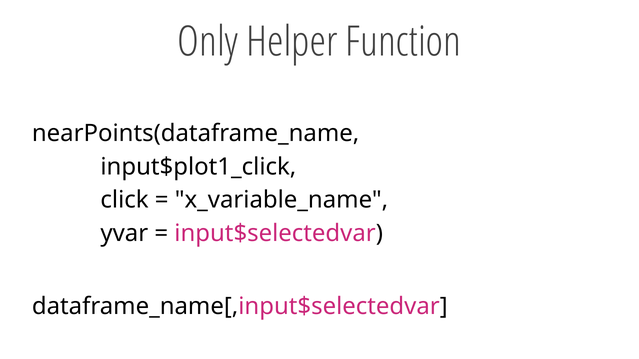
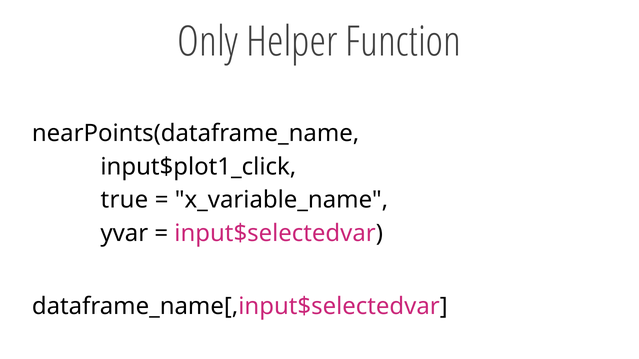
click: click -> true
